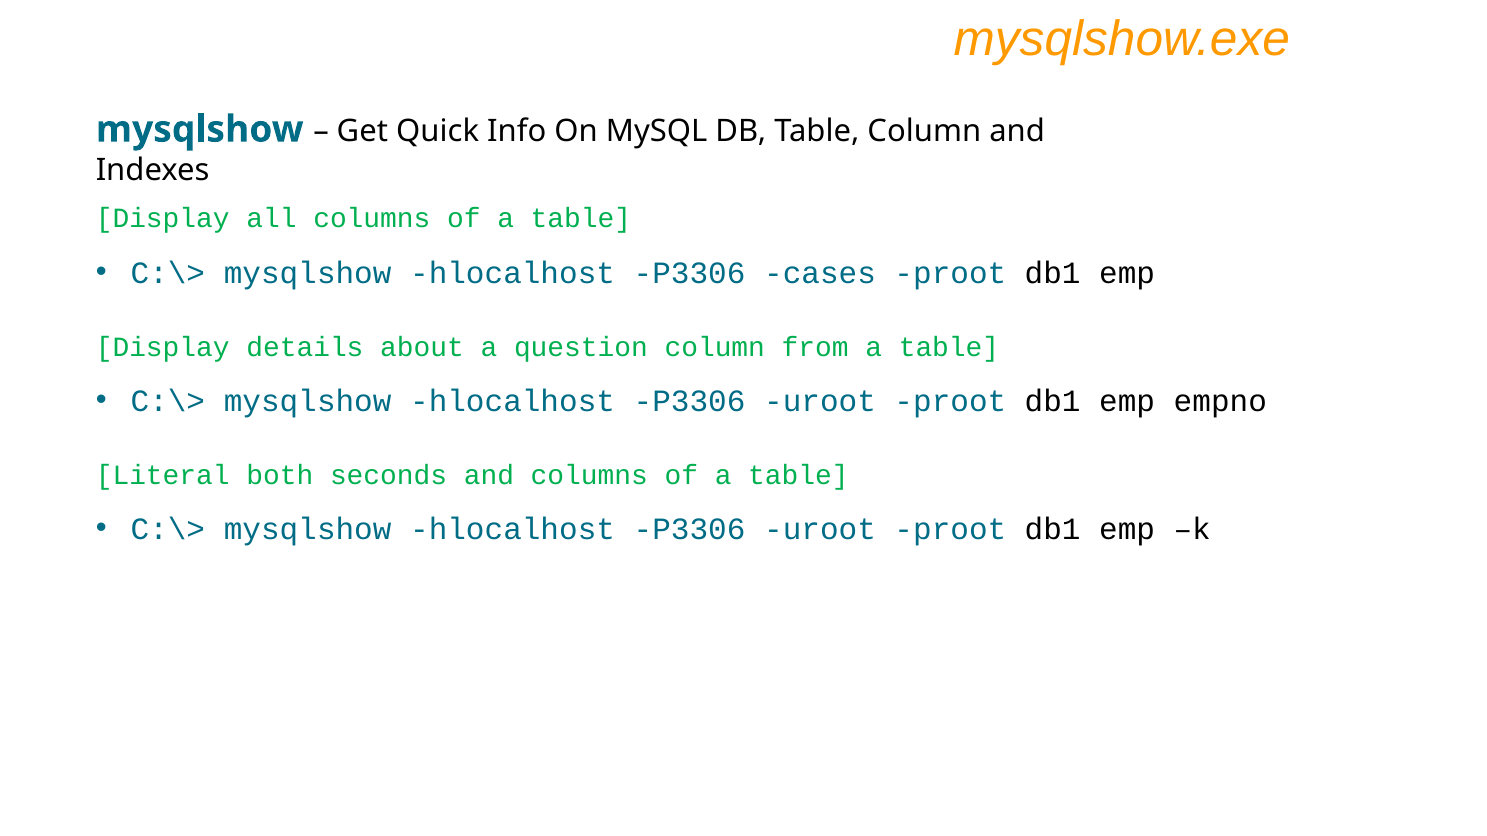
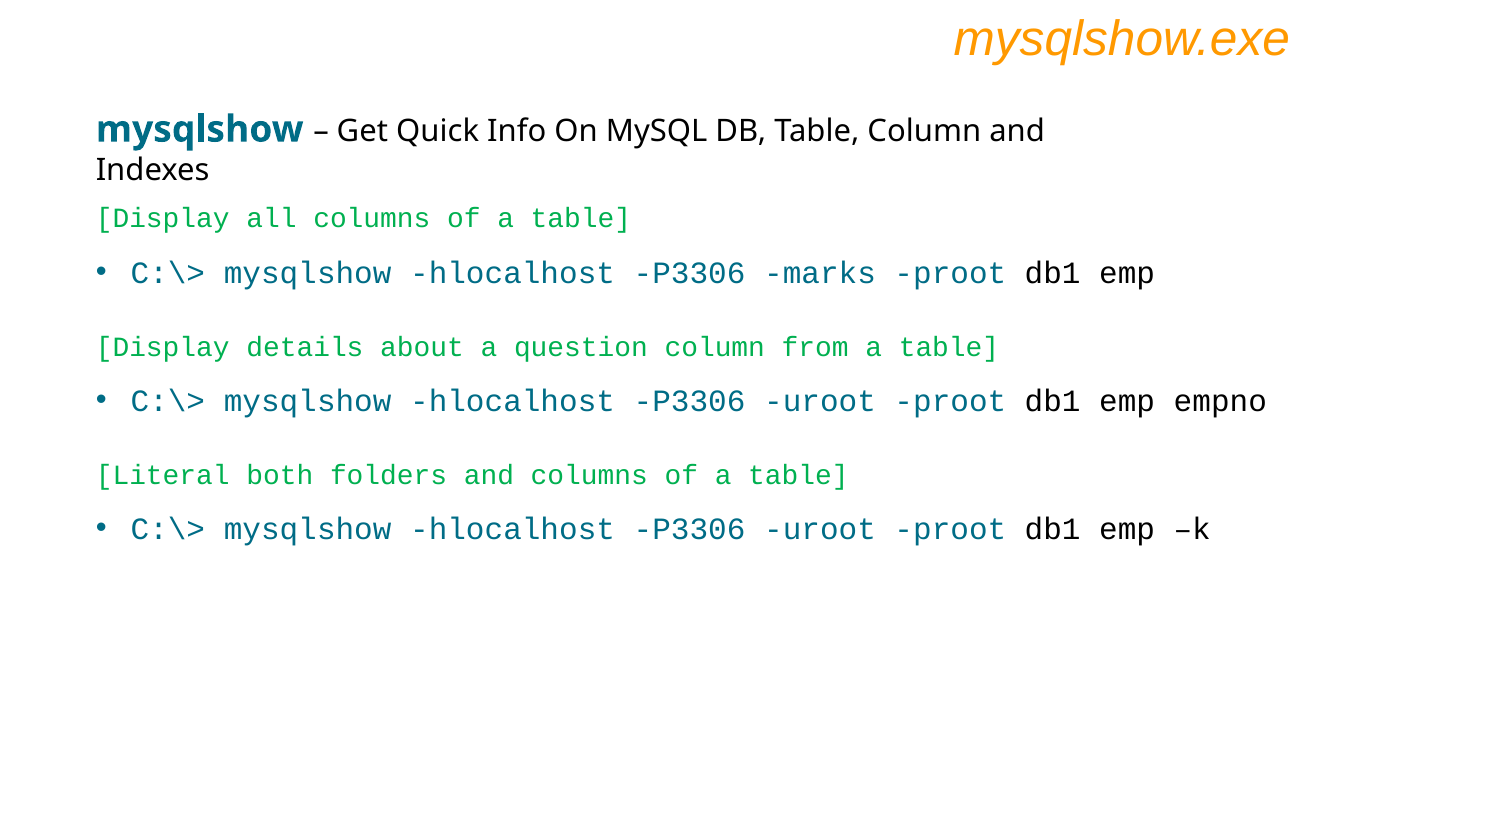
cases: cases -> marks
seconds: seconds -> folders
